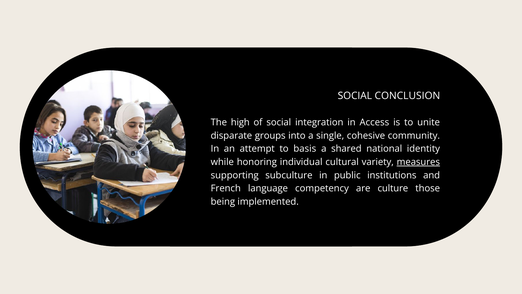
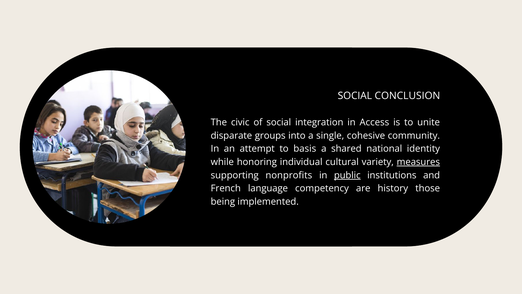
high: high -> civic
subculture: subculture -> nonprofits
public underline: none -> present
culture: culture -> history
